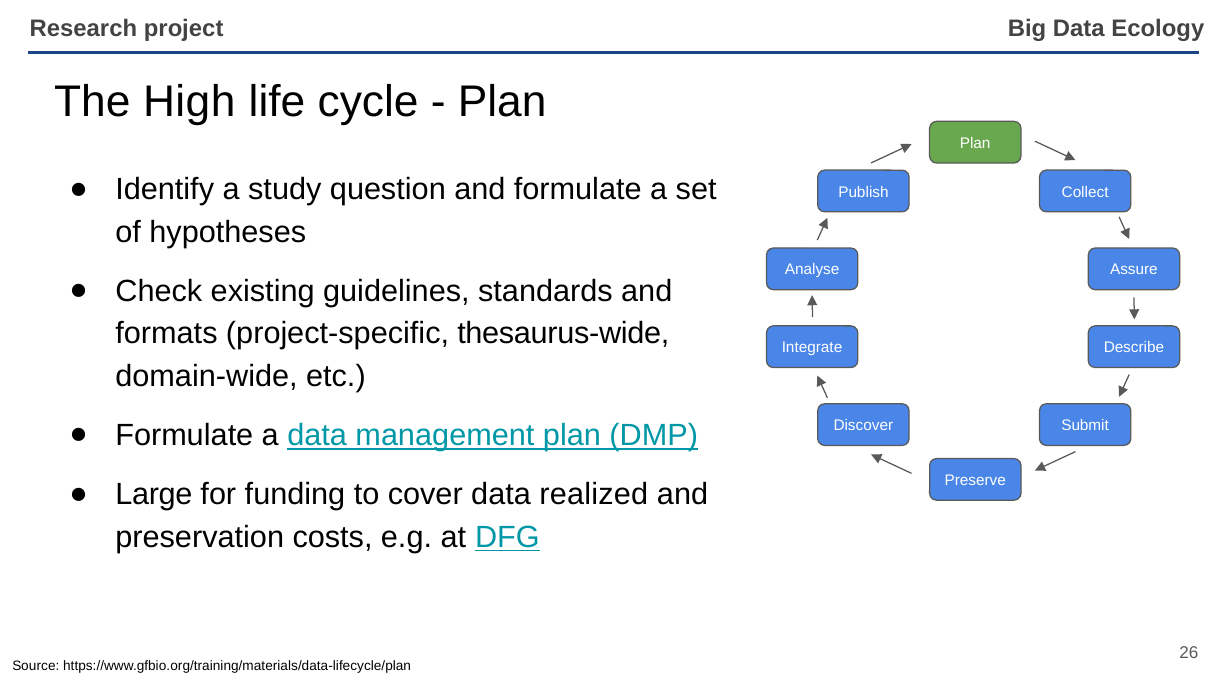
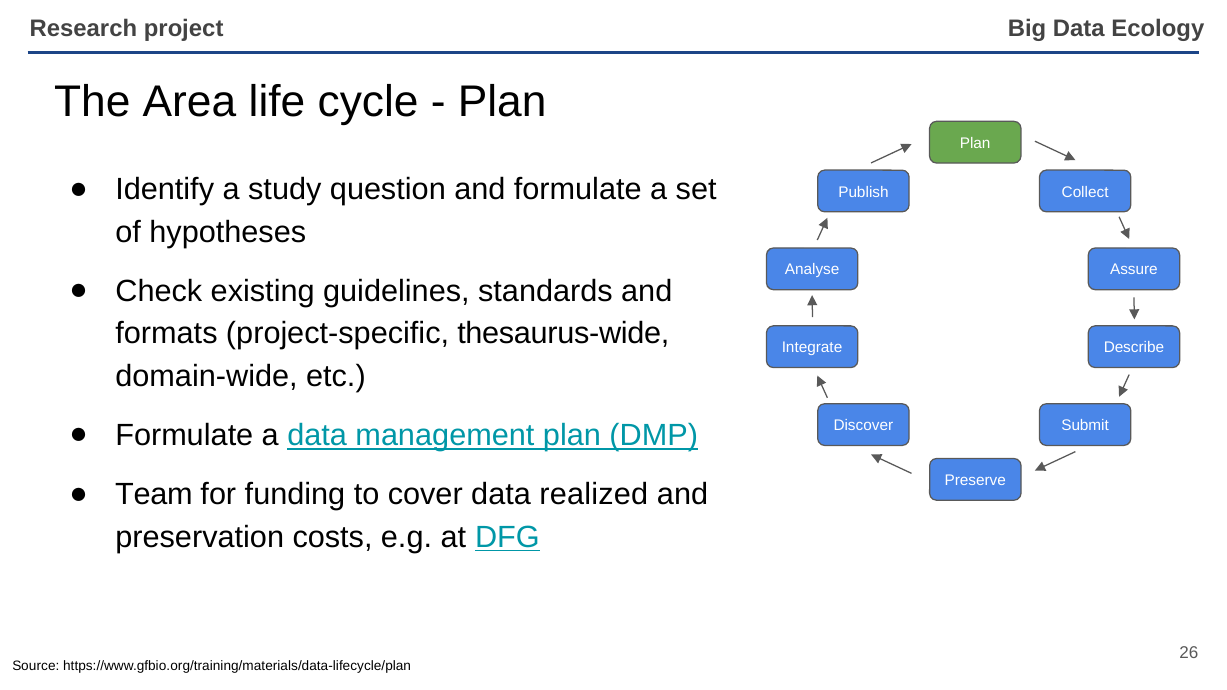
High: High -> Area
Large: Large -> Team
